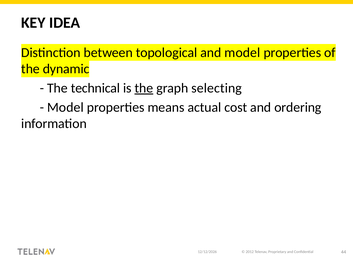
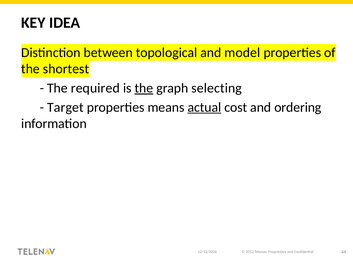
dynamic: dynamic -> shortest
technical: technical -> required
Model at (65, 108): Model -> Target
actual underline: none -> present
